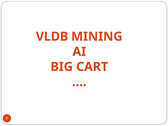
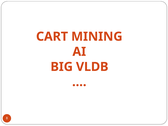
VLDB: VLDB -> CART
CART: CART -> VLDB
